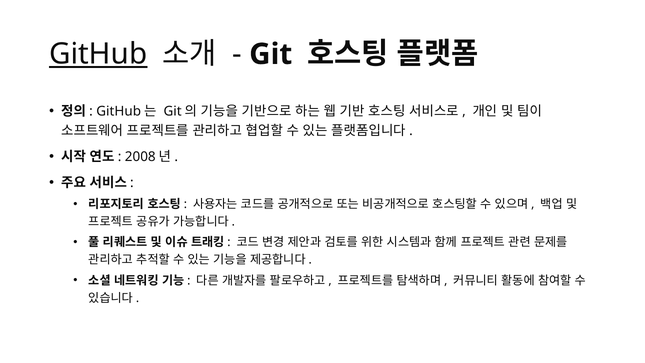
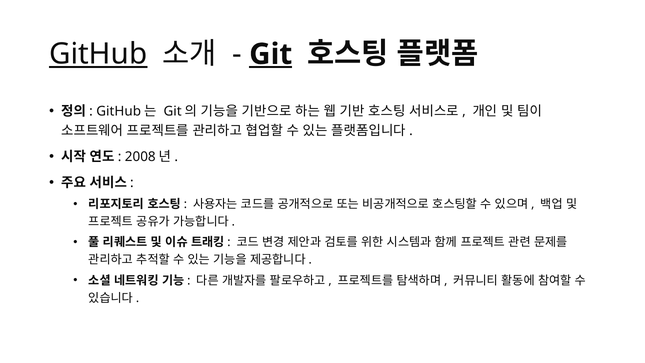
Git at (271, 54) underline: none -> present
